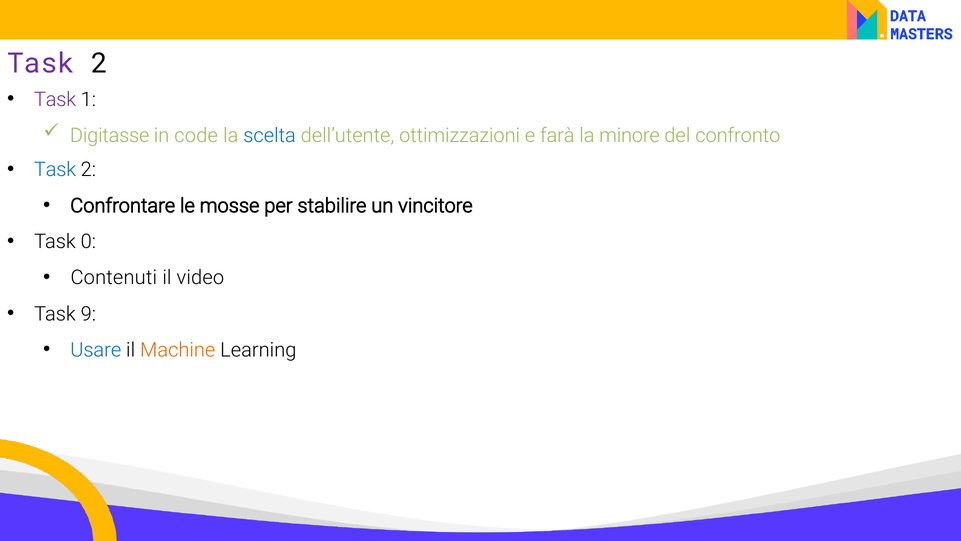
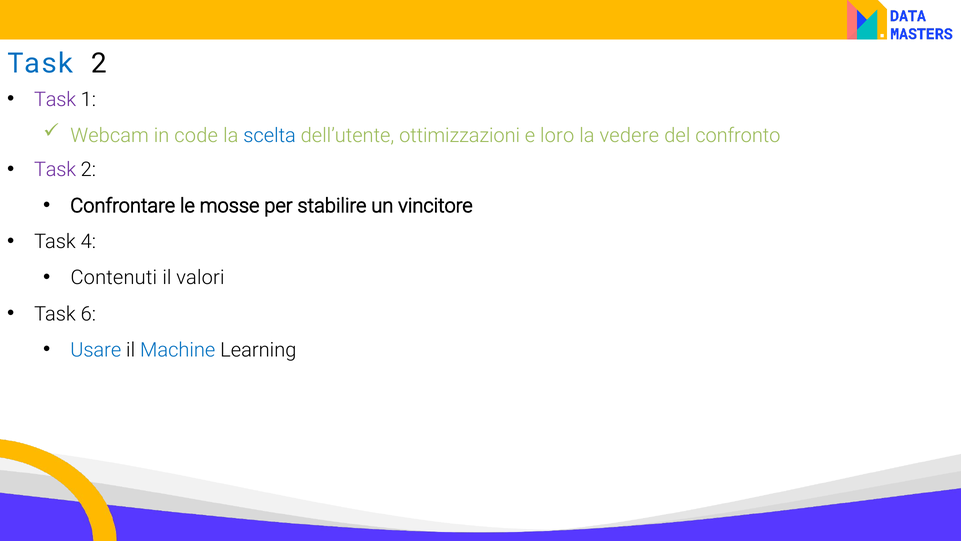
Task at (41, 64) colour: purple -> blue
Digitasse: Digitasse -> Webcam
farà: farà -> loro
minore: minore -> vedere
Task at (55, 169) colour: blue -> purple
0: 0 -> 4
video: video -> valori
9: 9 -> 6
Machine colour: orange -> blue
